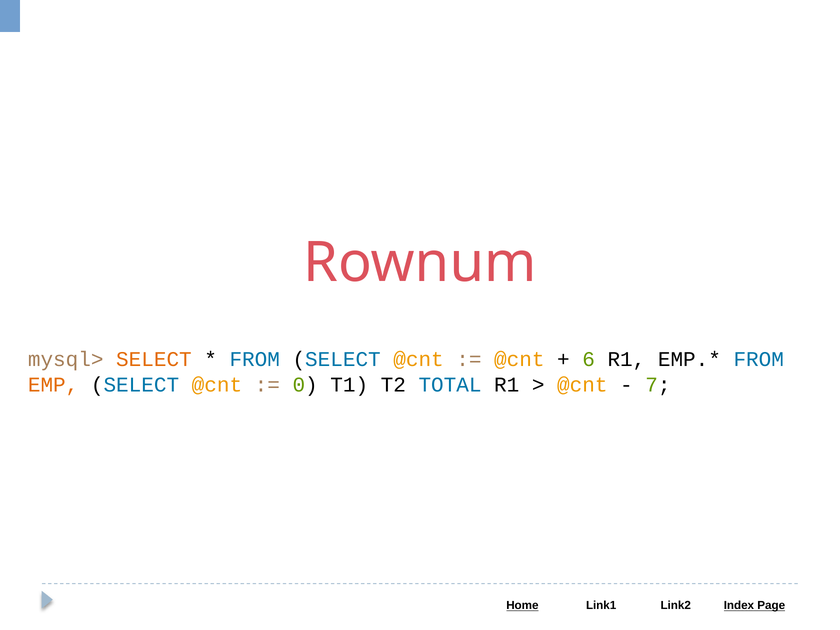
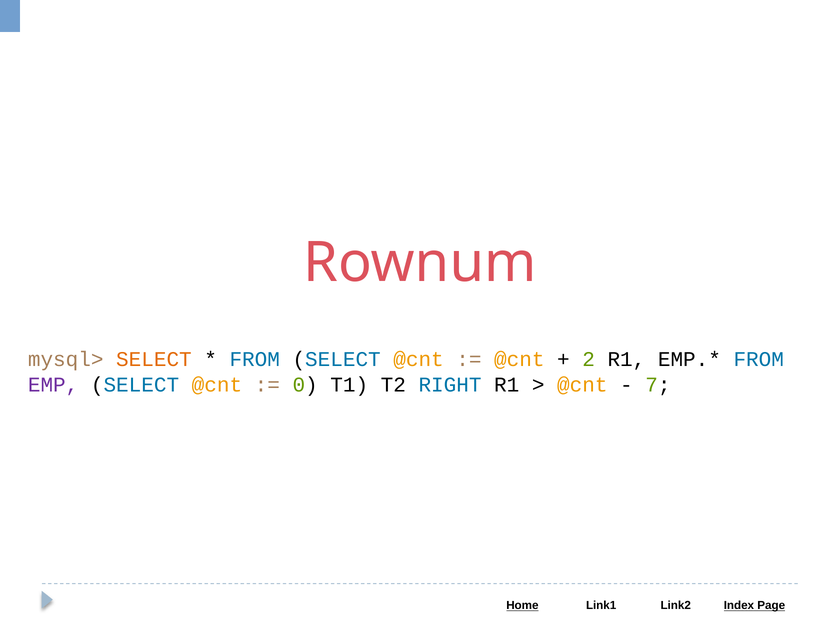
6: 6 -> 2
EMP colour: orange -> purple
TOTAL: TOTAL -> RIGHT
